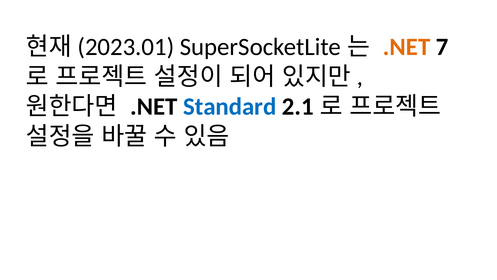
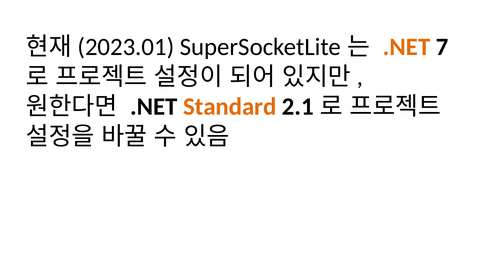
Standard colour: blue -> orange
